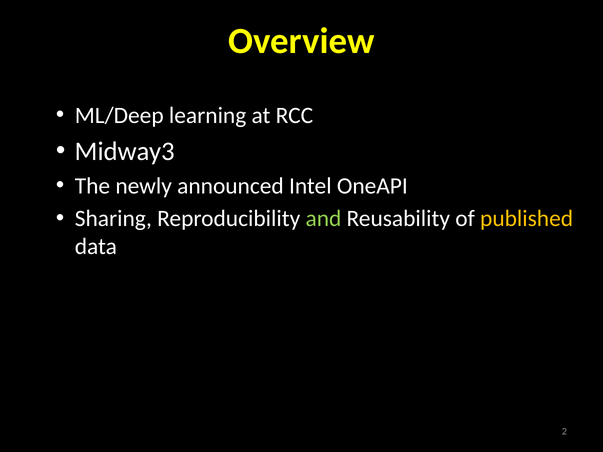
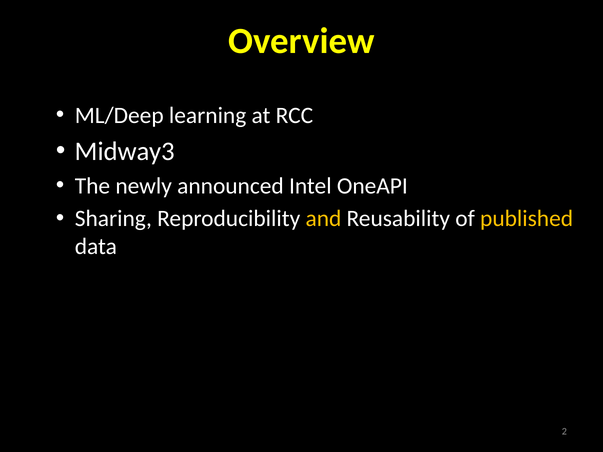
and colour: light green -> yellow
